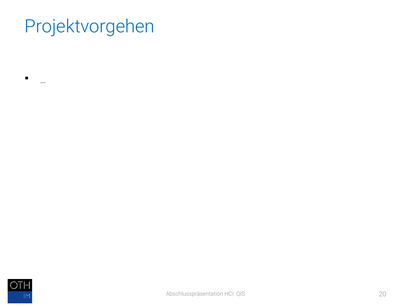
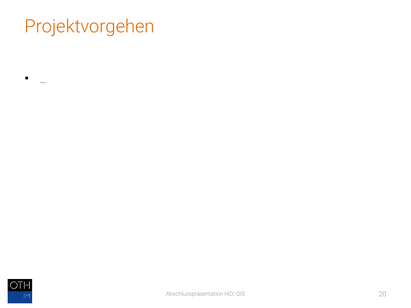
Projektvorgehen colour: blue -> orange
